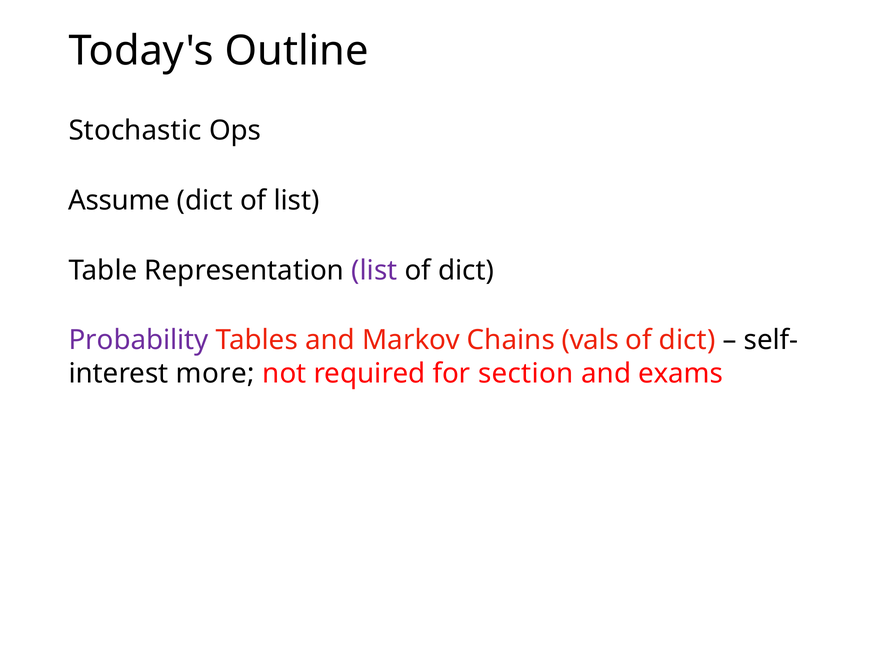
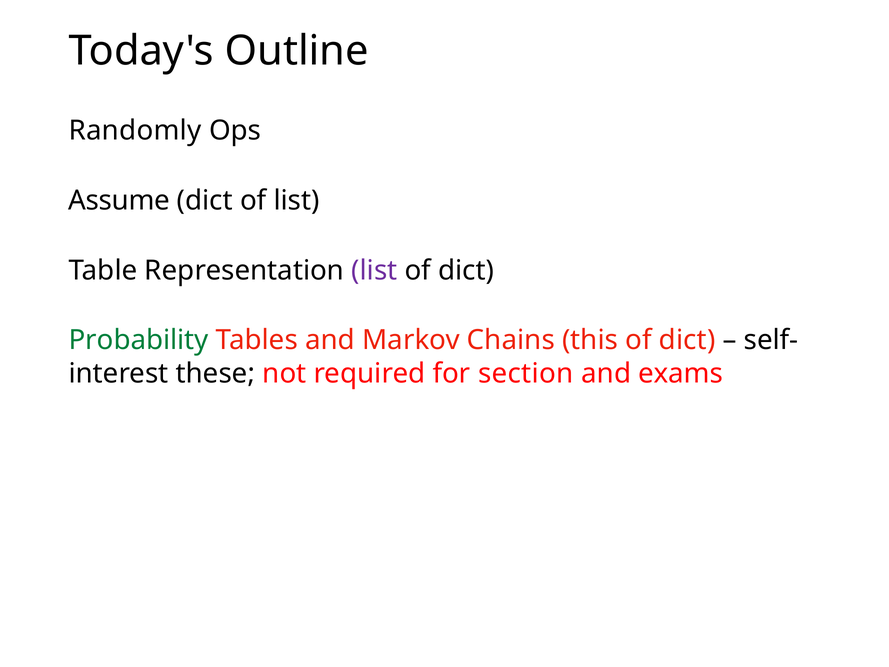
Stochastic: Stochastic -> Randomly
Probability colour: purple -> green
vals: vals -> this
more: more -> these
